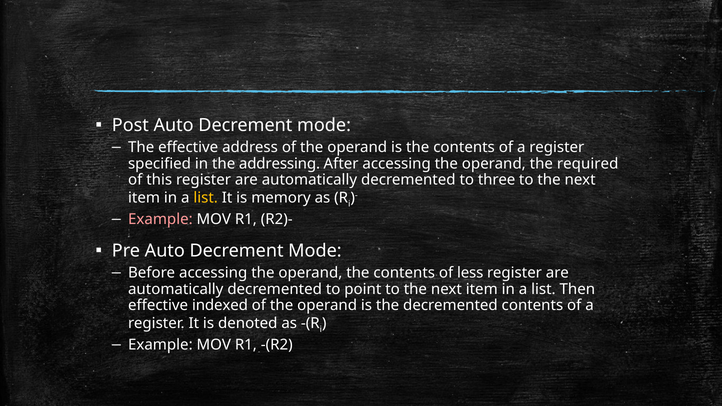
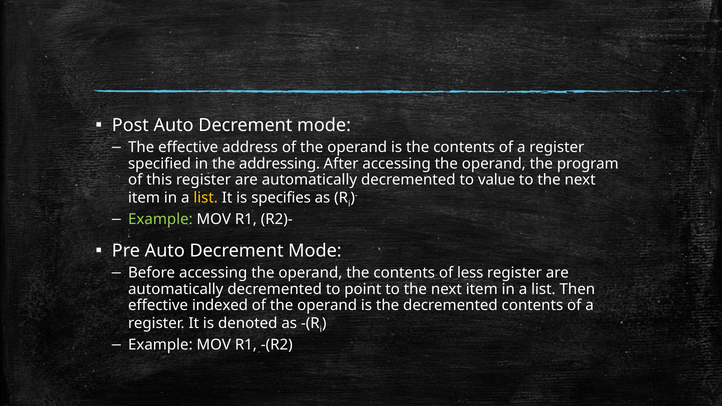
required: required -> program
three: three -> value
memory: memory -> specifies
Example at (160, 219) colour: pink -> light green
